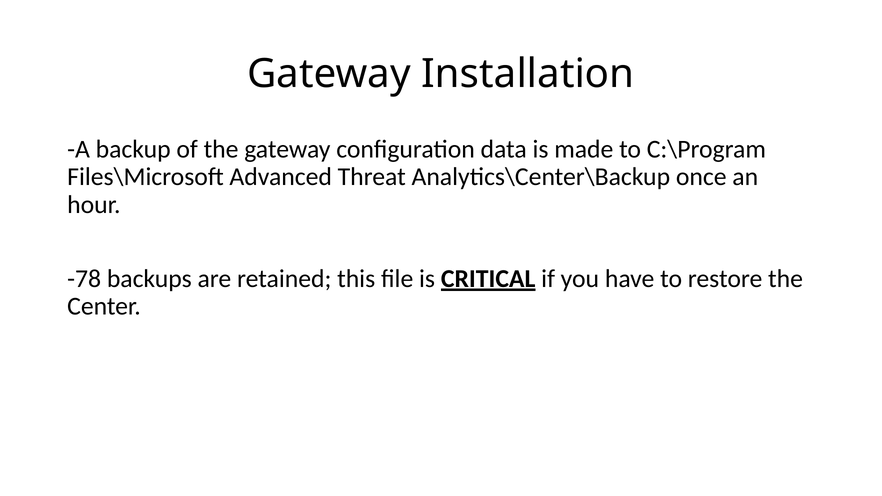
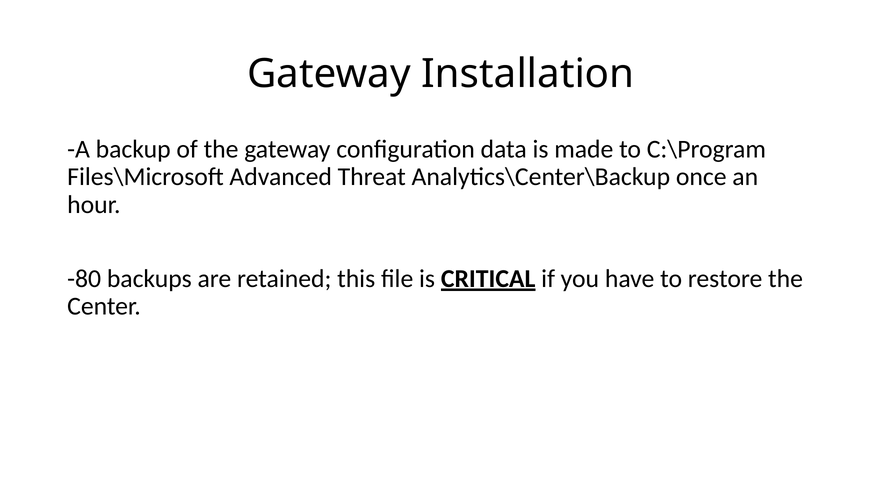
-78: -78 -> -80
